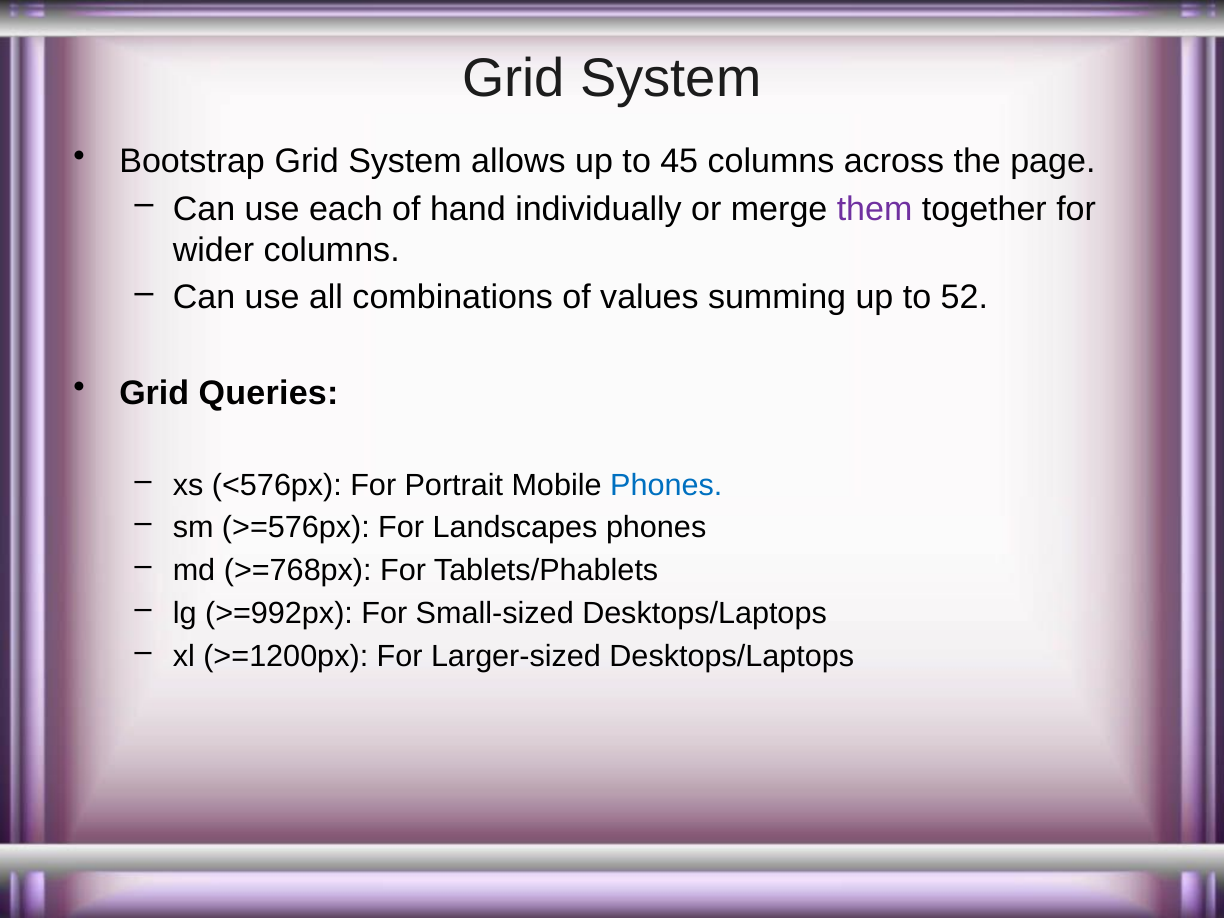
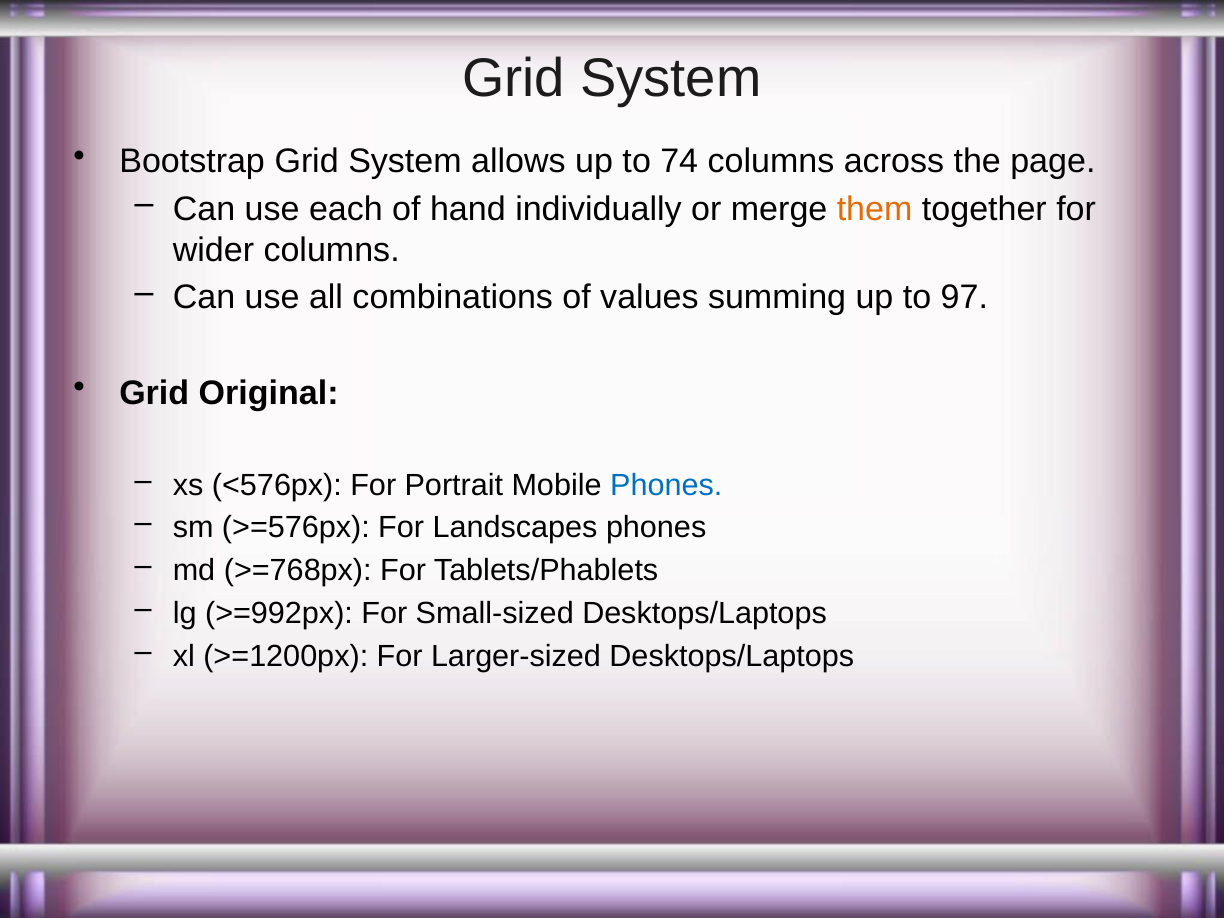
45: 45 -> 74
them colour: purple -> orange
52: 52 -> 97
Queries: Queries -> Original
